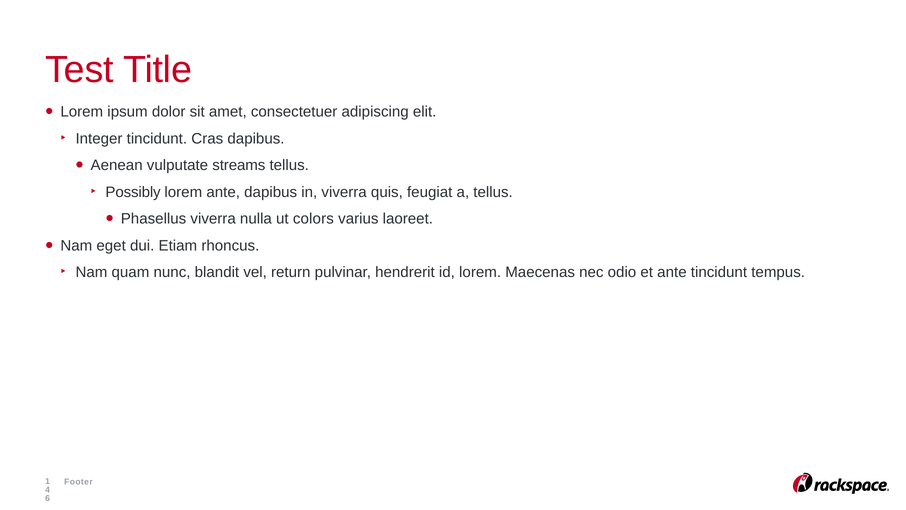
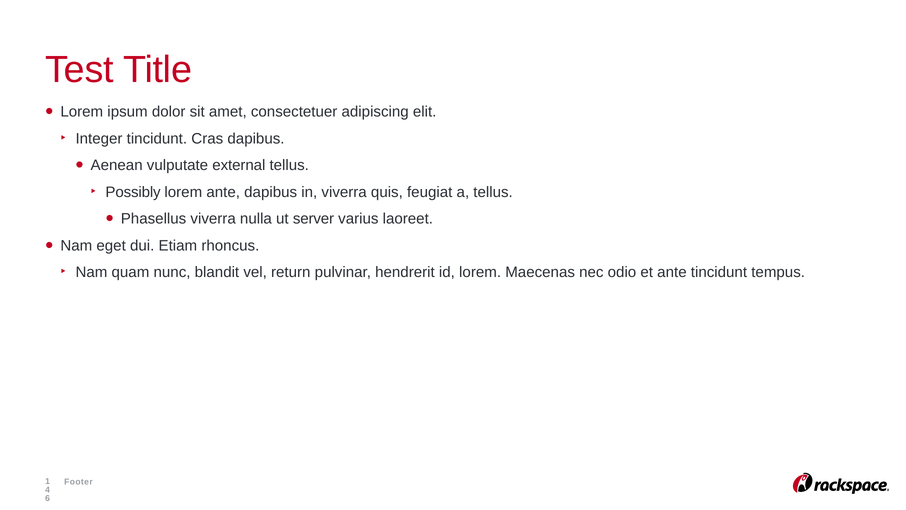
streams: streams -> external
colors: colors -> server
